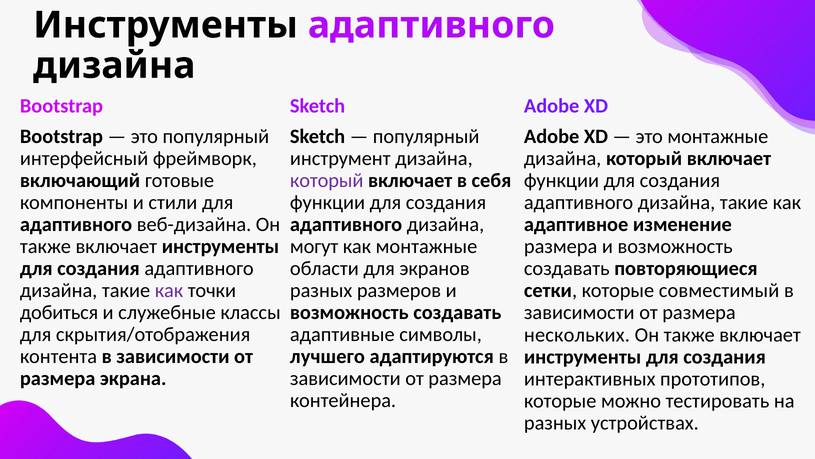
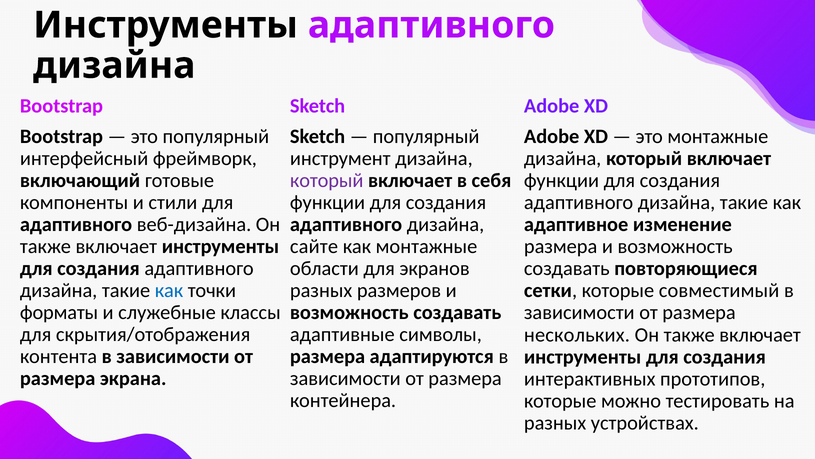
могут: могут -> сайте
как at (169, 290) colour: purple -> blue
добиться: добиться -> форматы
лучшего at (327, 356): лучшего -> размера
